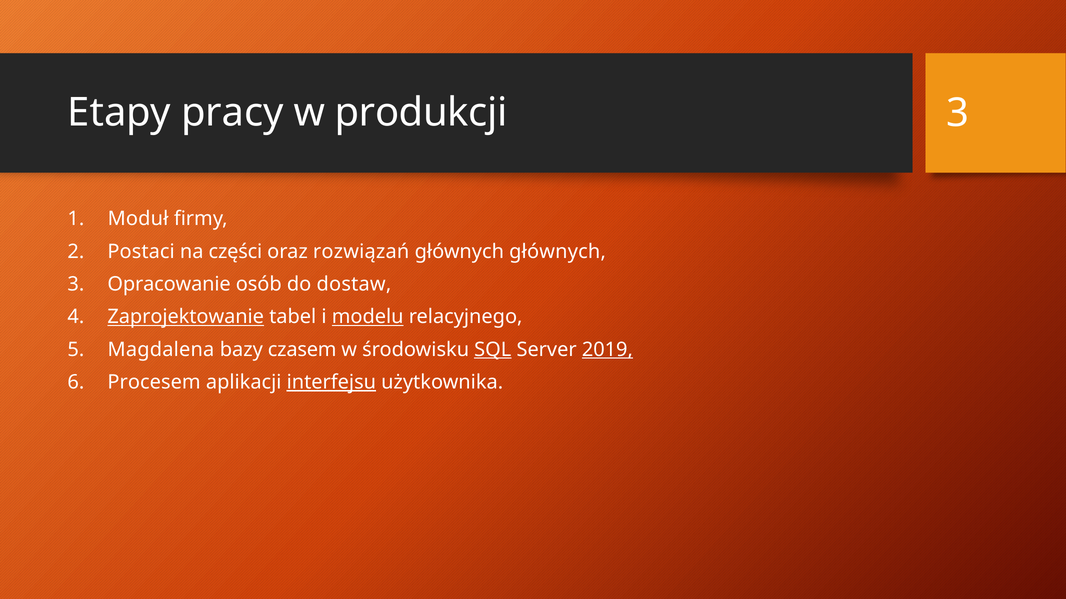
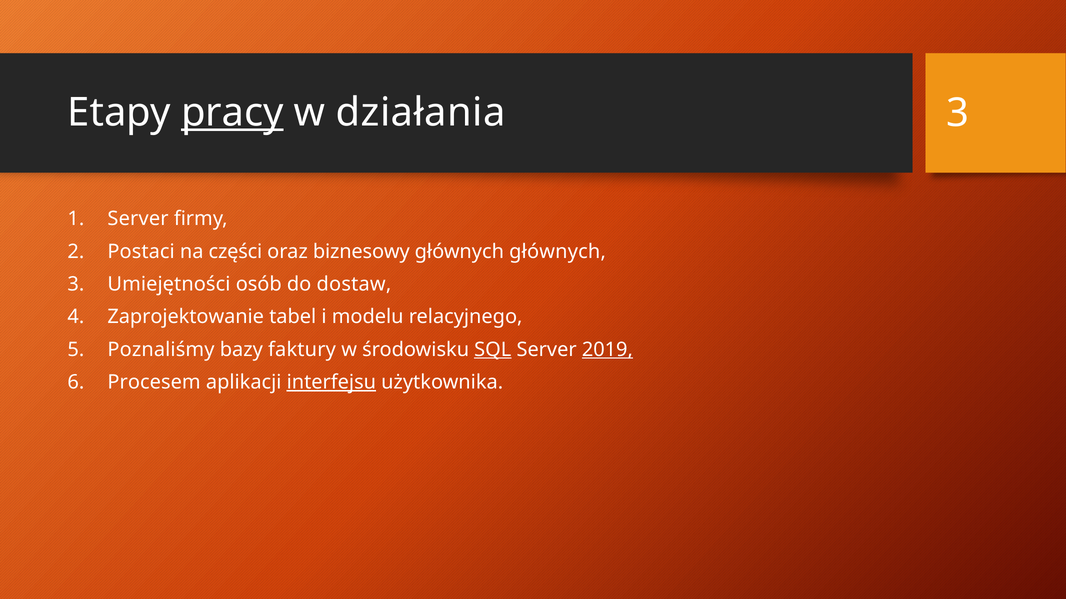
pracy underline: none -> present
produkcji: produkcji -> działania
Moduł at (138, 219): Moduł -> Server
rozwiązań: rozwiązań -> biznesowy
Opracowanie: Opracowanie -> Umiejętności
Zaprojektowanie underline: present -> none
modelu underline: present -> none
Magdalena: Magdalena -> Poznaliśmy
czasem: czasem -> faktury
